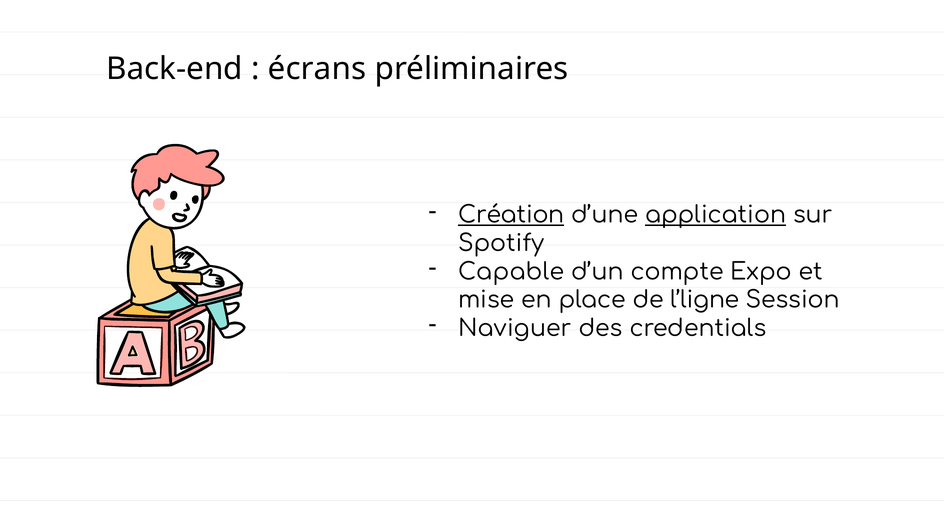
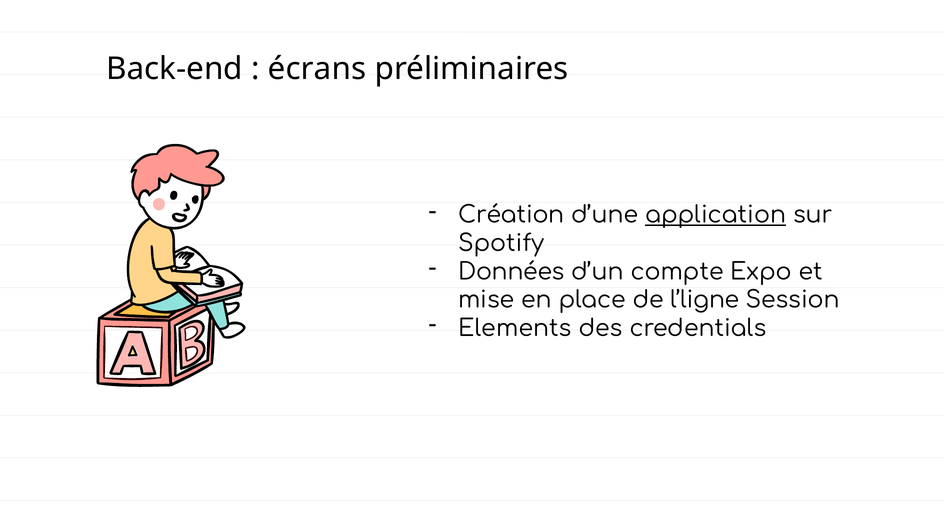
Création underline: present -> none
Capable: Capable -> Données
Naviguer: Naviguer -> Elements
